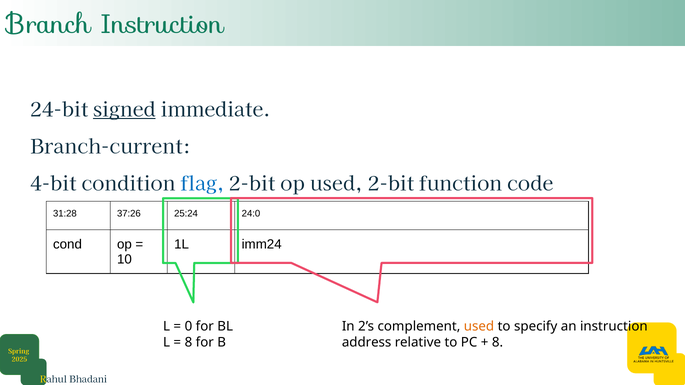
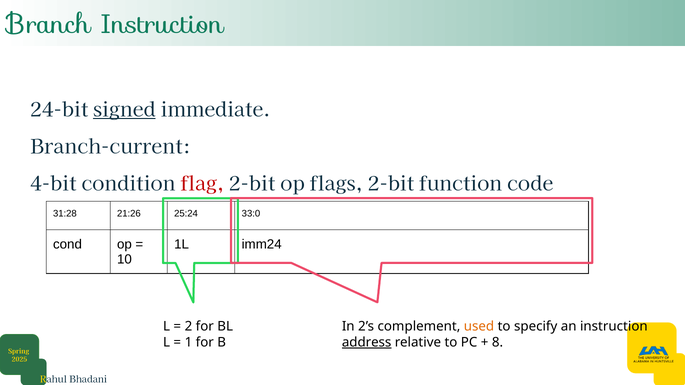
flag colour: blue -> red
op used: used -> flags
37:26: 37:26 -> 21:26
24:0: 24:0 -> 33:0
0: 0 -> 2
8 at (188, 343): 8 -> 1
address underline: none -> present
